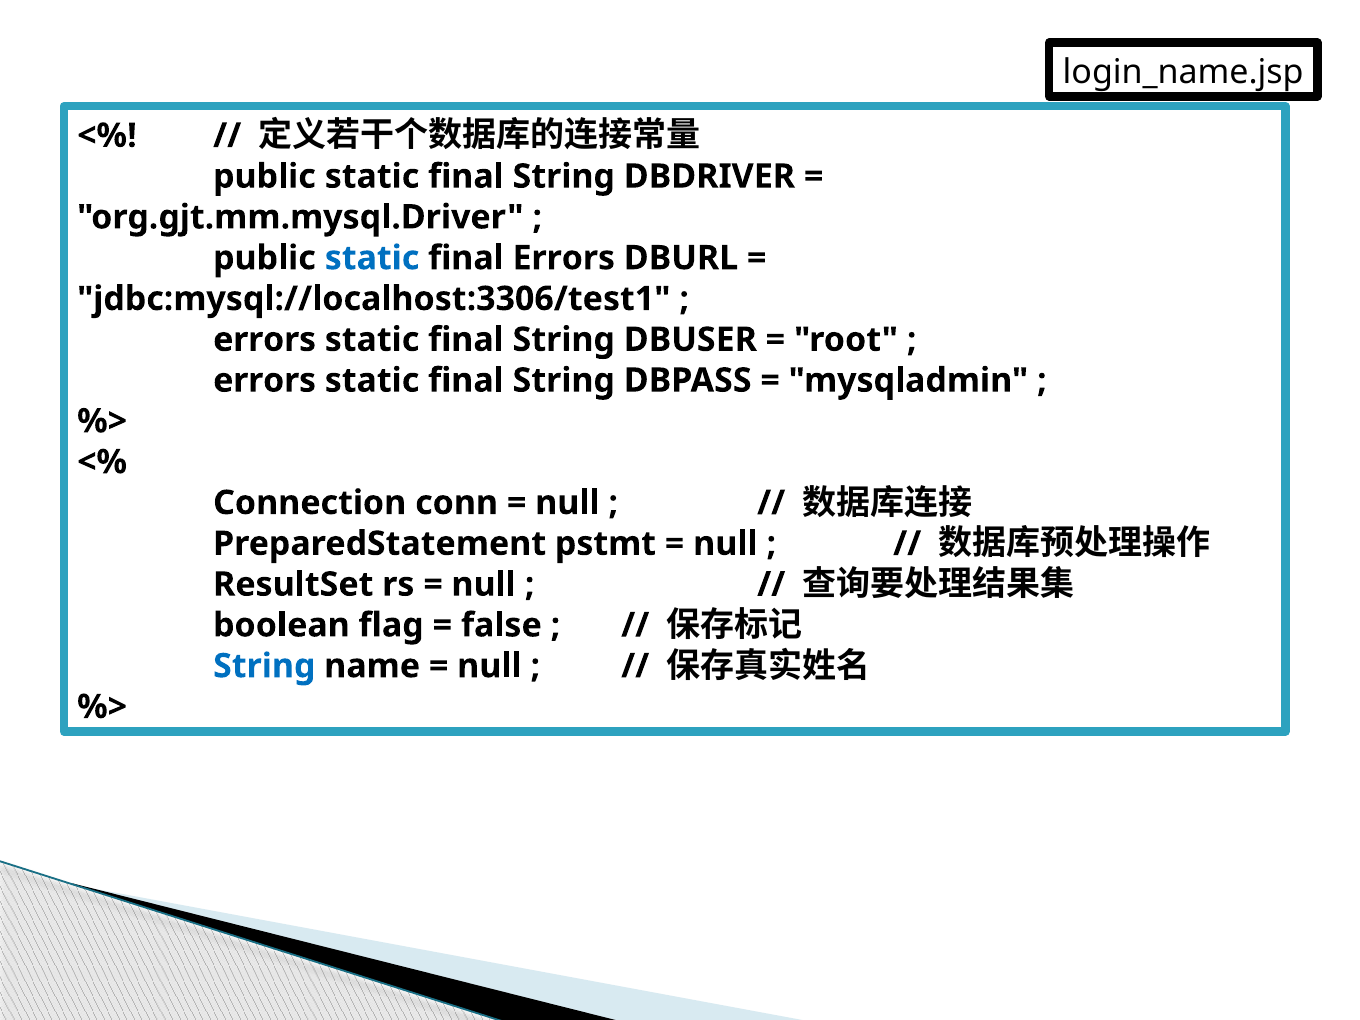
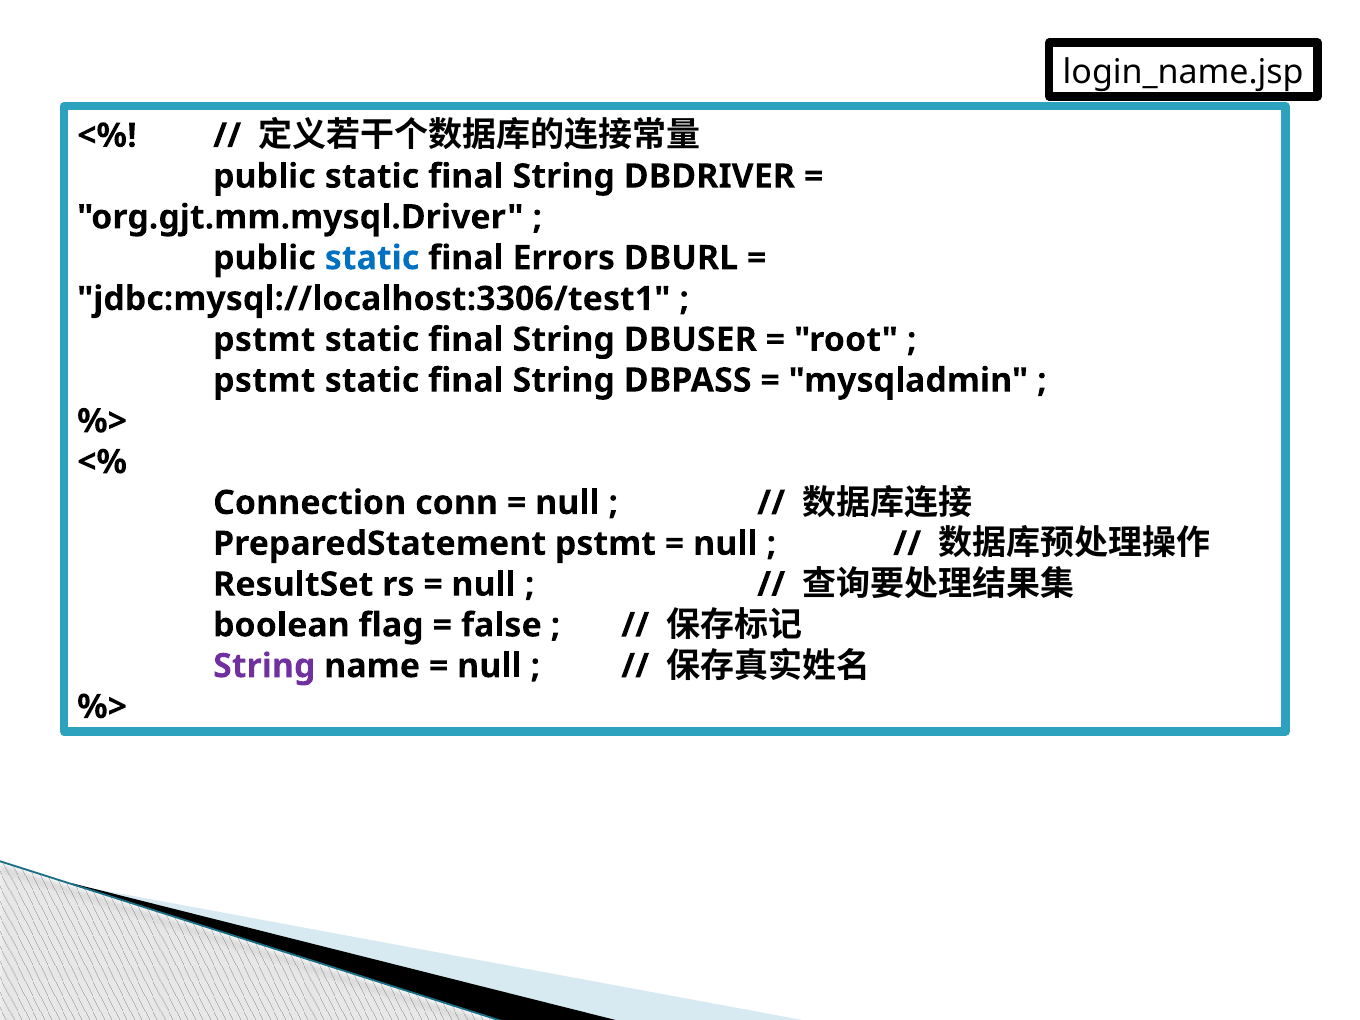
errors at (265, 340): errors -> pstmt
errors at (265, 380): errors -> pstmt
String at (264, 666) colour: blue -> purple
